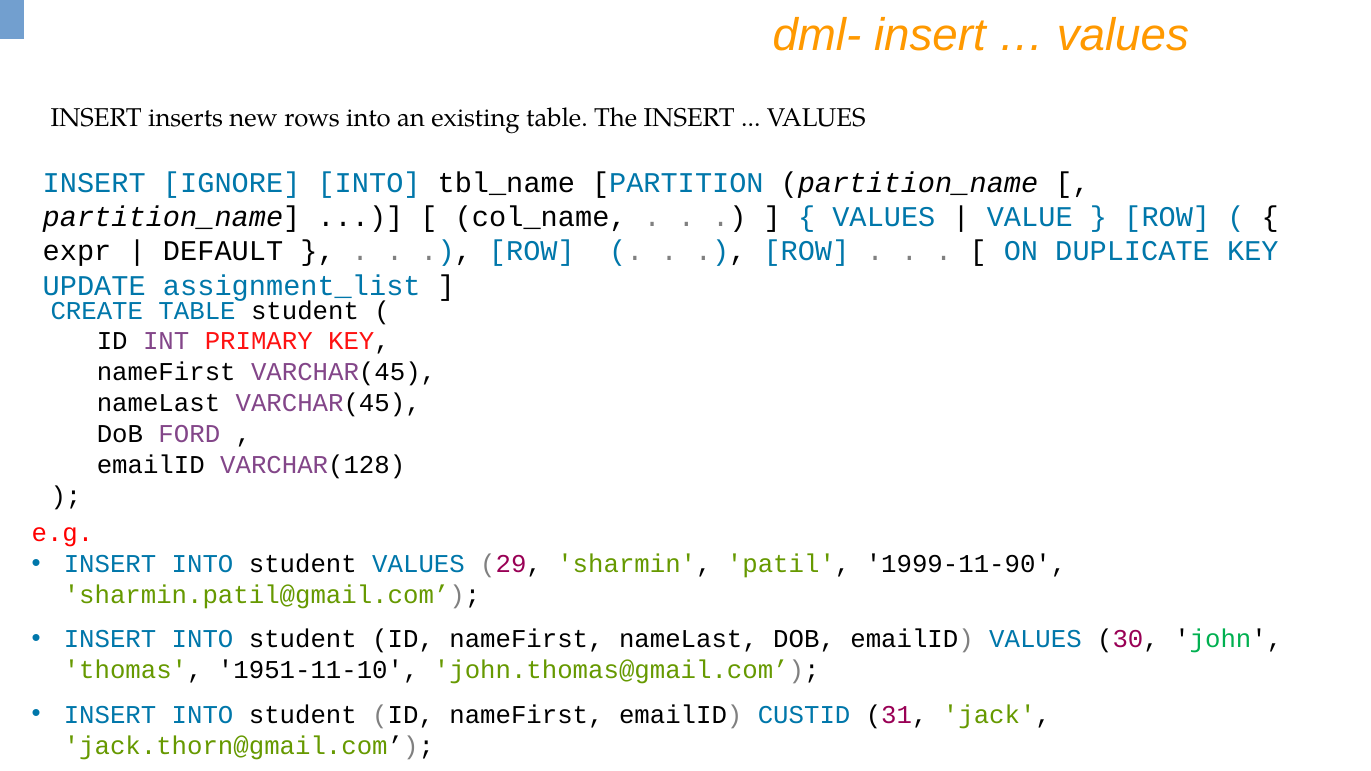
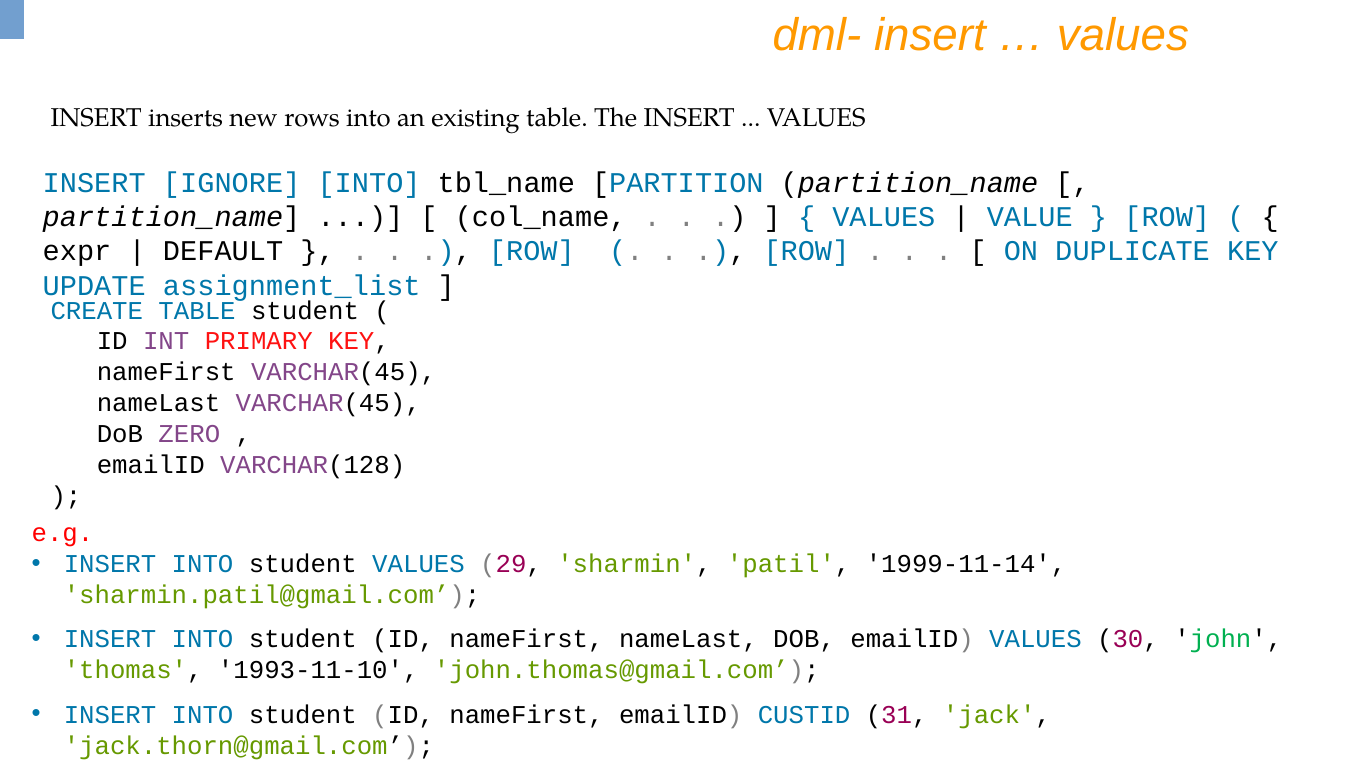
FORD: FORD -> ZERO
1999-11-90: 1999-11-90 -> 1999-11-14
1951-11-10: 1951-11-10 -> 1993-11-10
